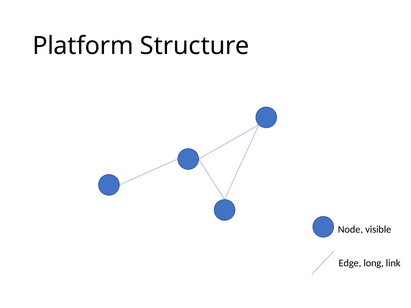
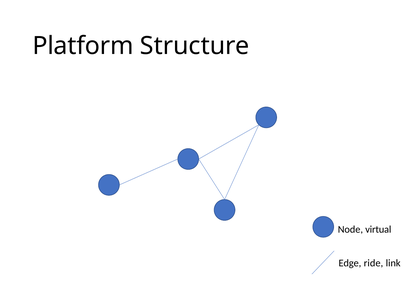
visible: visible -> virtual
long: long -> ride
